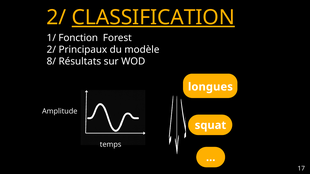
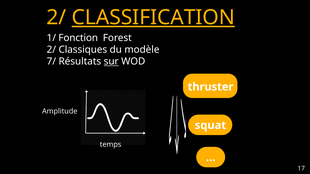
Principaux: Principaux -> Classiques
8/: 8/ -> 7/
sur underline: none -> present
longues: longues -> thruster
